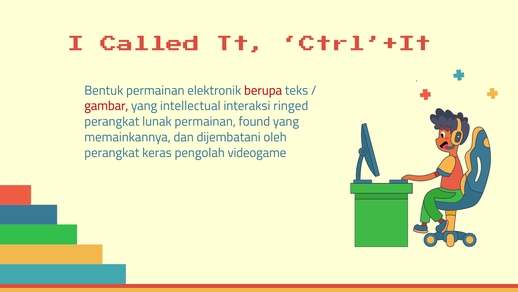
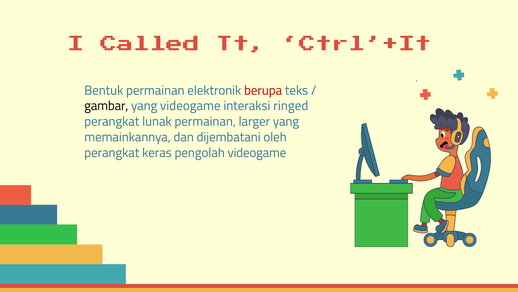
gambar colour: red -> black
yang intellectual: intellectual -> videogame
found: found -> larger
